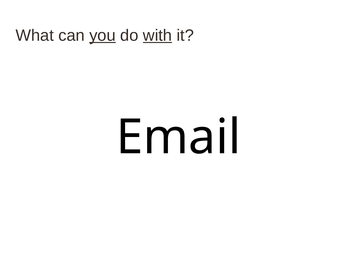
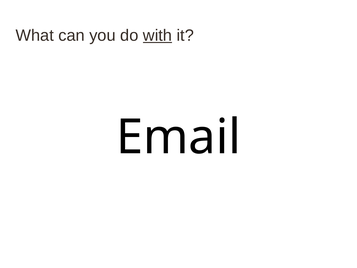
you underline: present -> none
